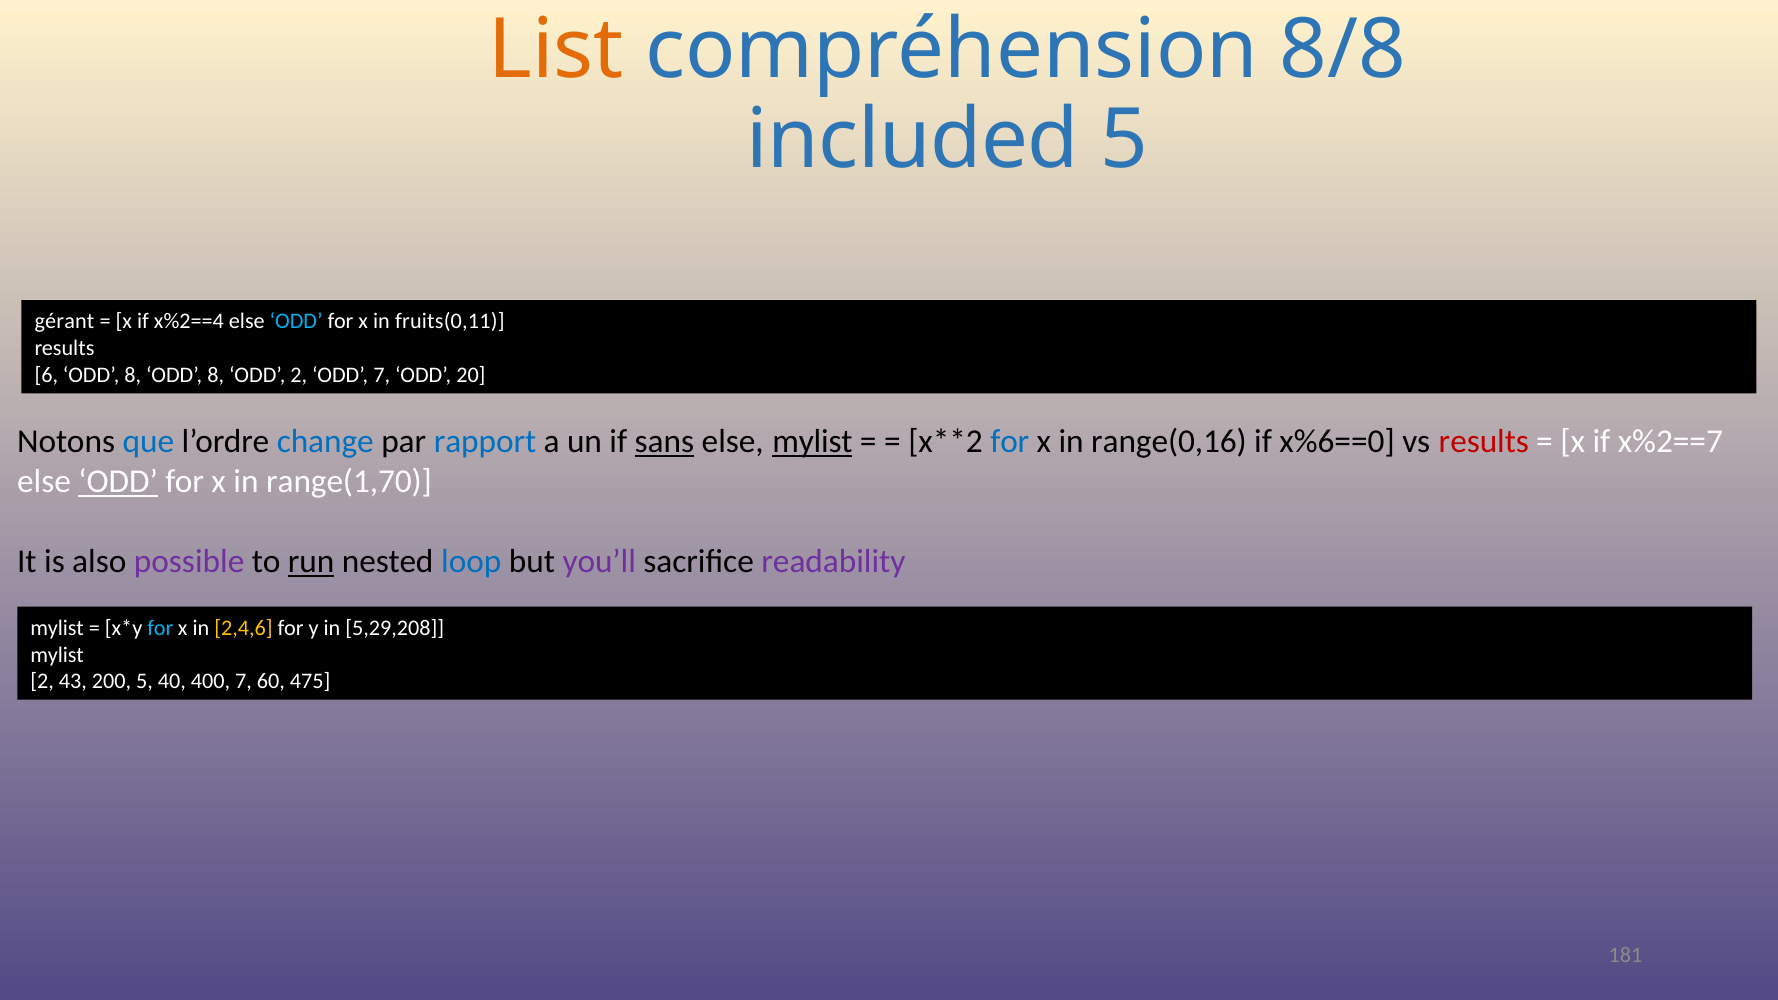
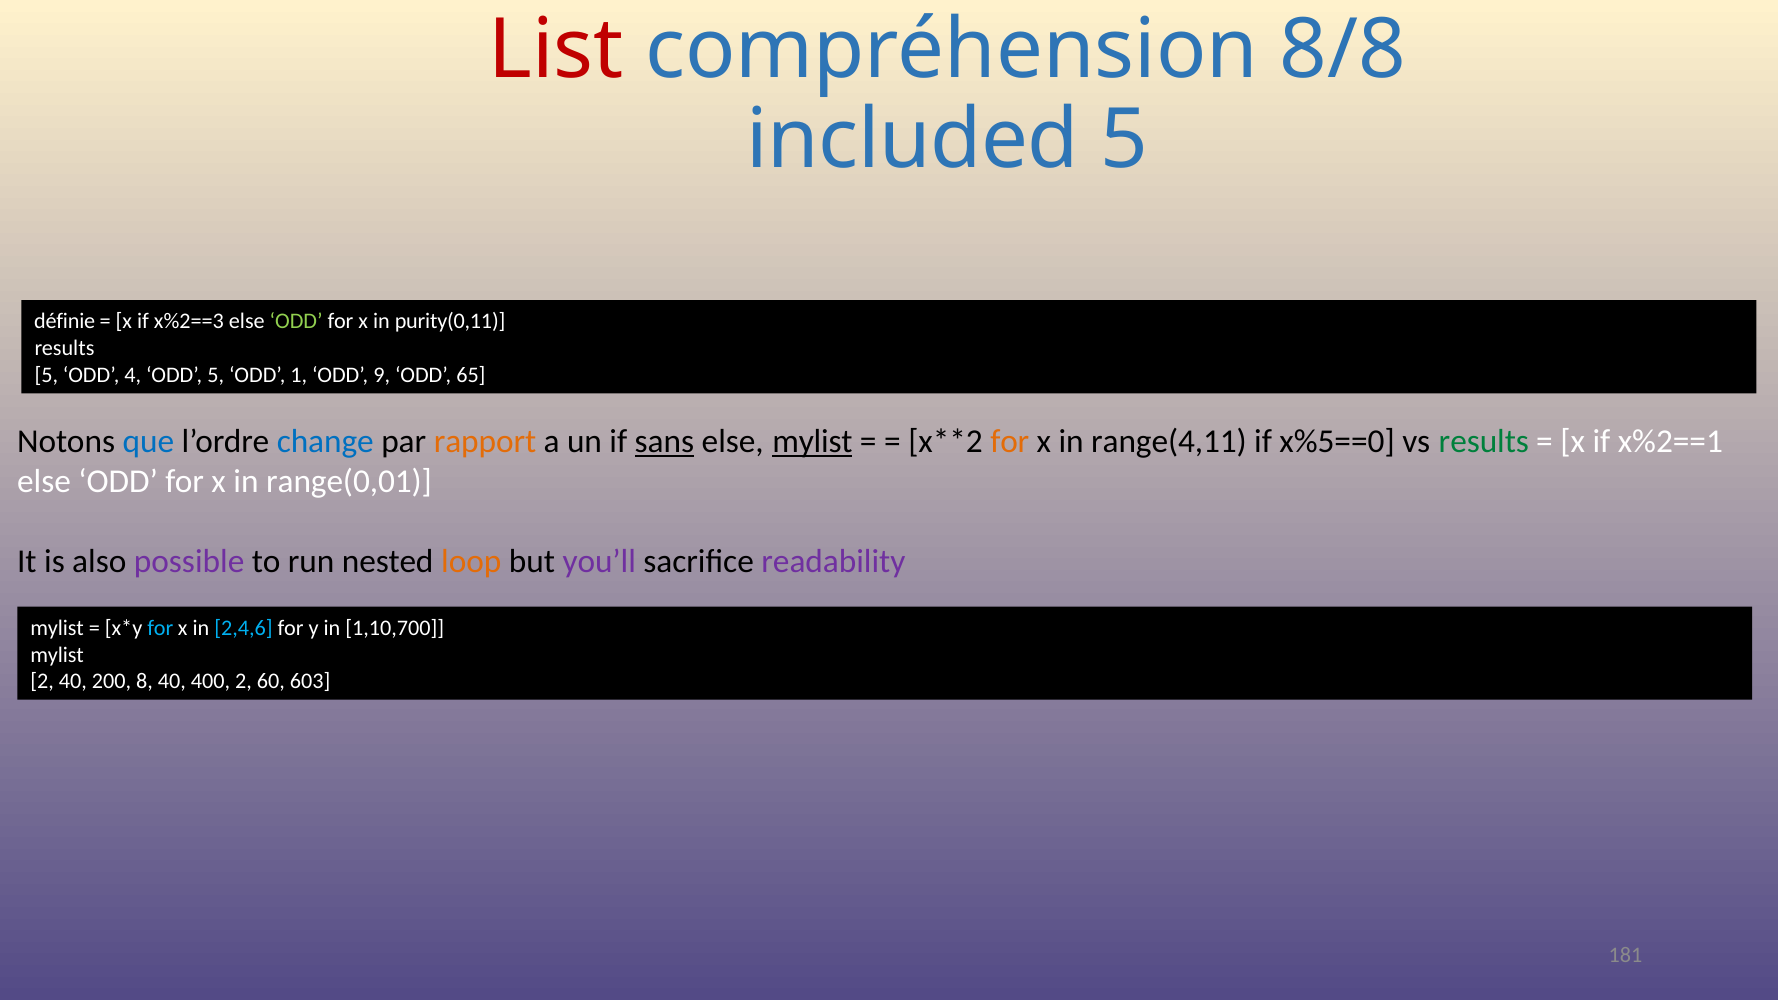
List colour: orange -> red
gérant: gérant -> définie
x%2==4: x%2==4 -> x%2==3
ODD at (296, 322) colour: light blue -> light green
fruits(0,11: fruits(0,11 -> purity(0,11
6 at (46, 375): 6 -> 5
8 at (133, 375): 8 -> 4
8 at (216, 375): 8 -> 5
ODD 2: 2 -> 1
ODD 7: 7 -> 9
20: 20 -> 65
rapport colour: blue -> orange
for at (1010, 442) colour: blue -> orange
range(0,16: range(0,16 -> range(4,11
x%6==0: x%6==0 -> x%5==0
results at (1484, 442) colour: red -> green
x%2==7: x%2==7 -> x%2==1
ODD at (118, 482) underline: present -> none
range(1,70: range(1,70 -> range(0,01
run underline: present -> none
loop colour: blue -> orange
2,4,6 colour: yellow -> light blue
5,29,208: 5,29,208 -> 1,10,700
2 43: 43 -> 40
200 5: 5 -> 8
400 7: 7 -> 2
475: 475 -> 603
